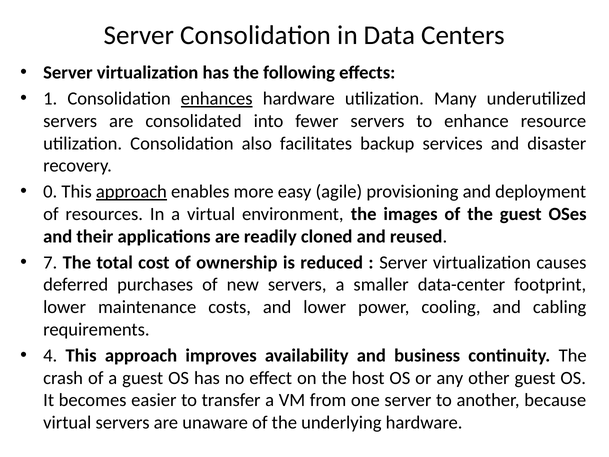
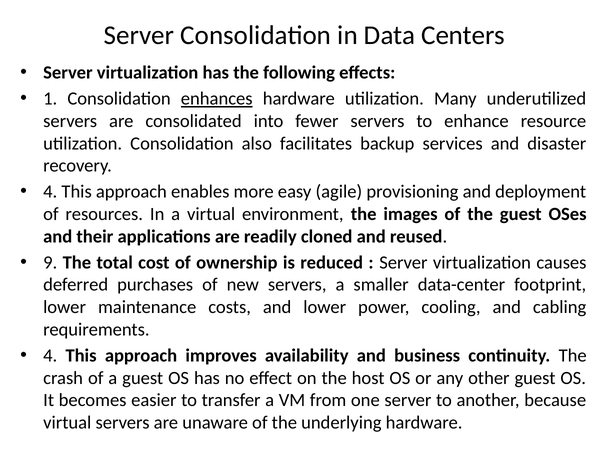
0 at (50, 192): 0 -> 4
approach at (131, 192) underline: present -> none
7: 7 -> 9
